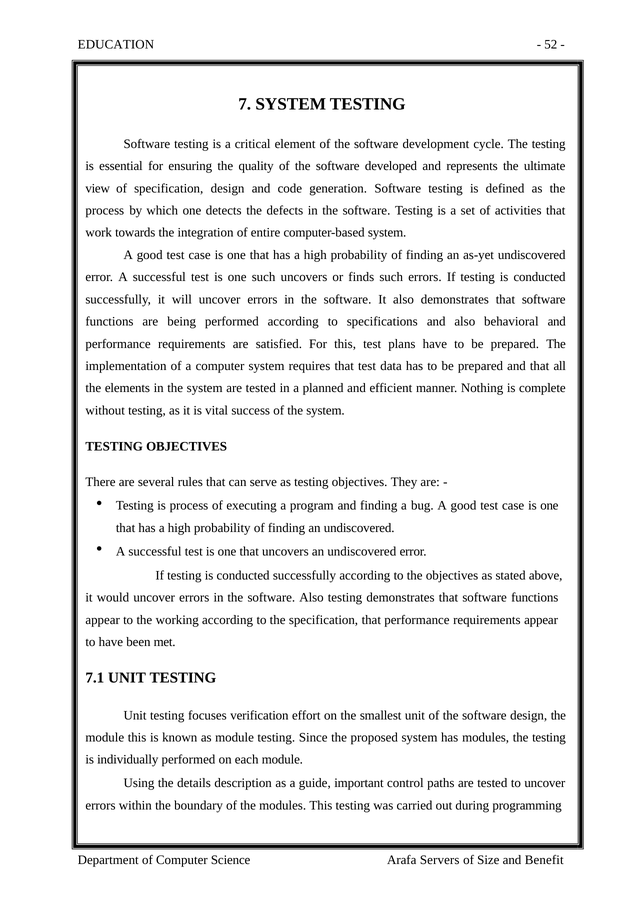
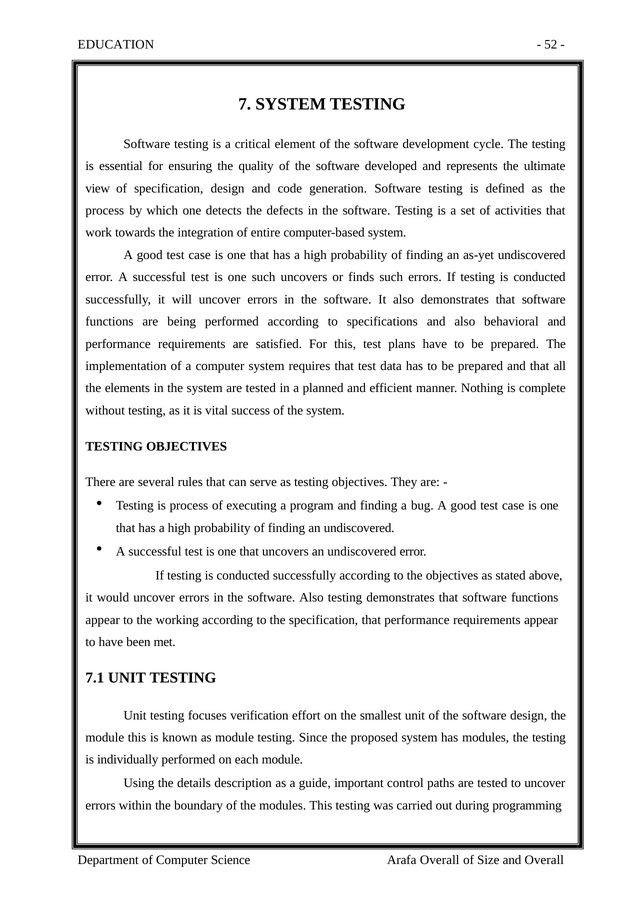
Arafa Servers: Servers -> Overall
and Benefit: Benefit -> Overall
